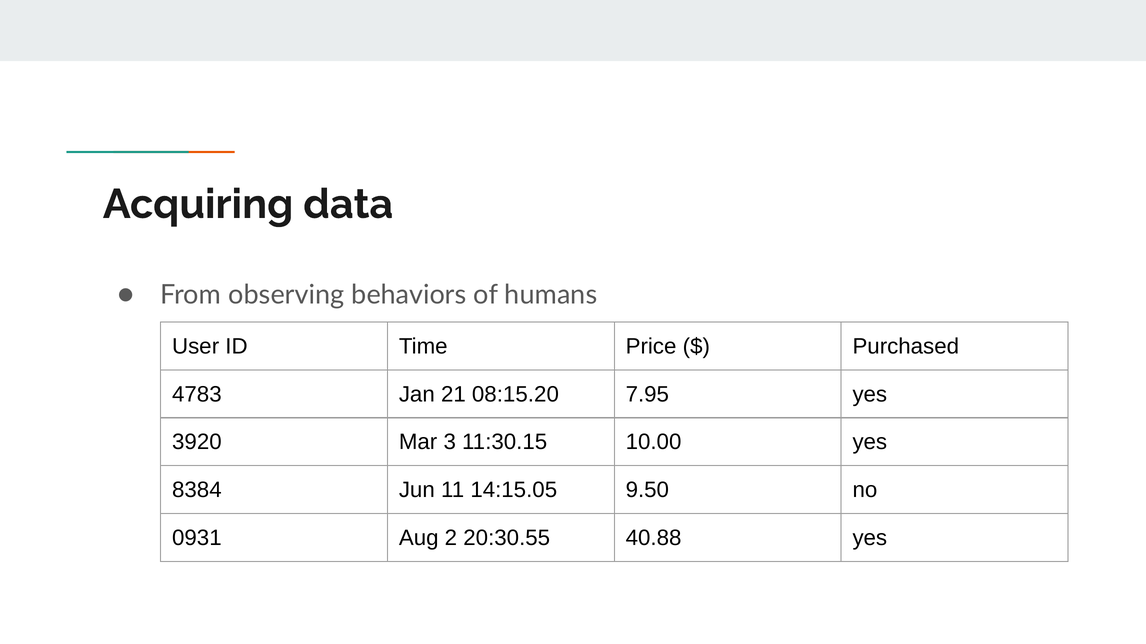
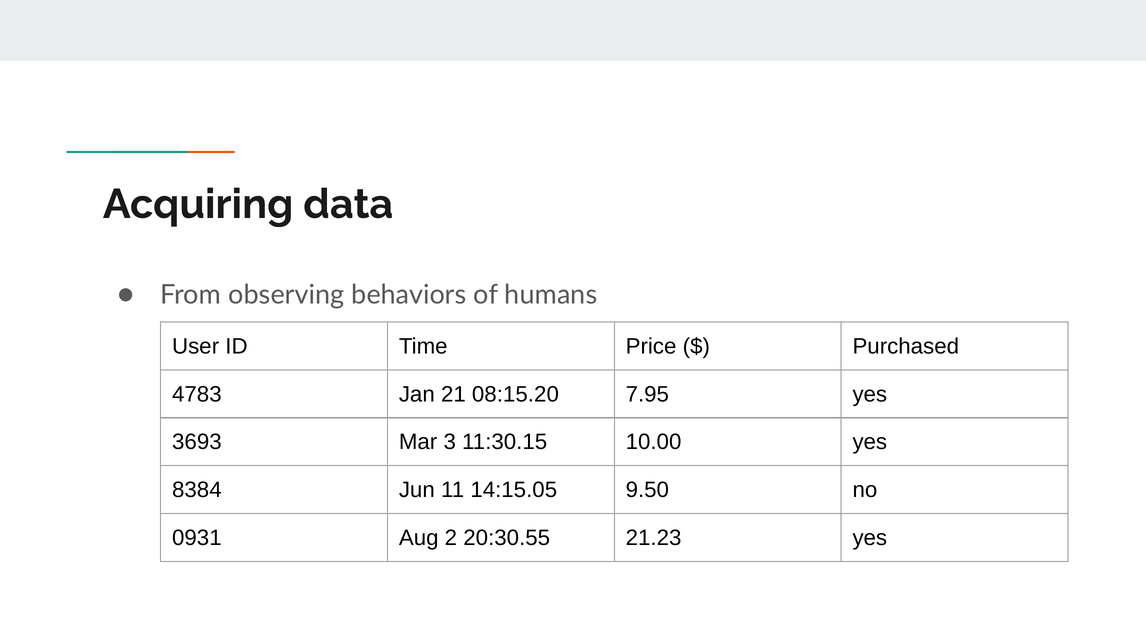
3920: 3920 -> 3693
40.88: 40.88 -> 21.23
